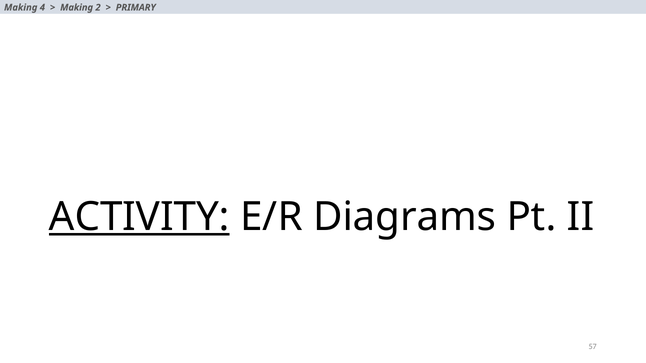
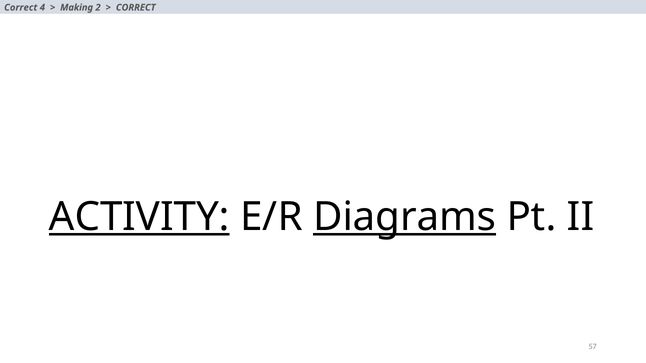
Making at (21, 7): Making -> Correct
PRIMARY at (136, 7): PRIMARY -> CORRECT
Diagrams underline: none -> present
